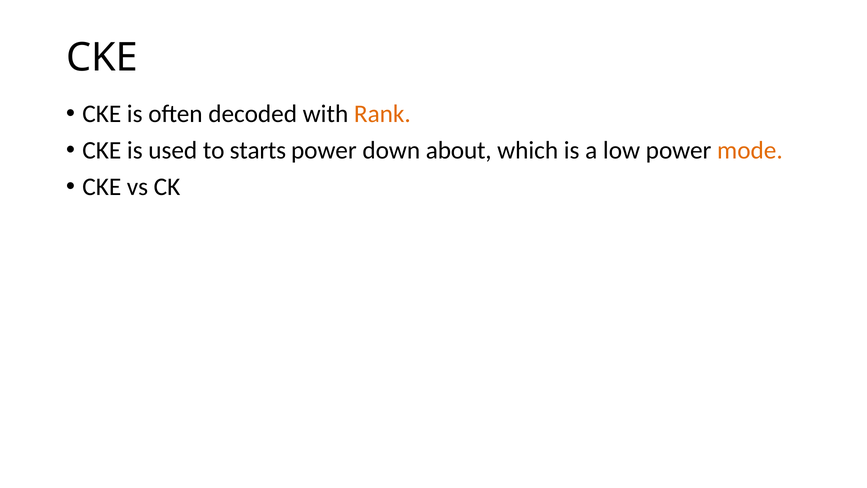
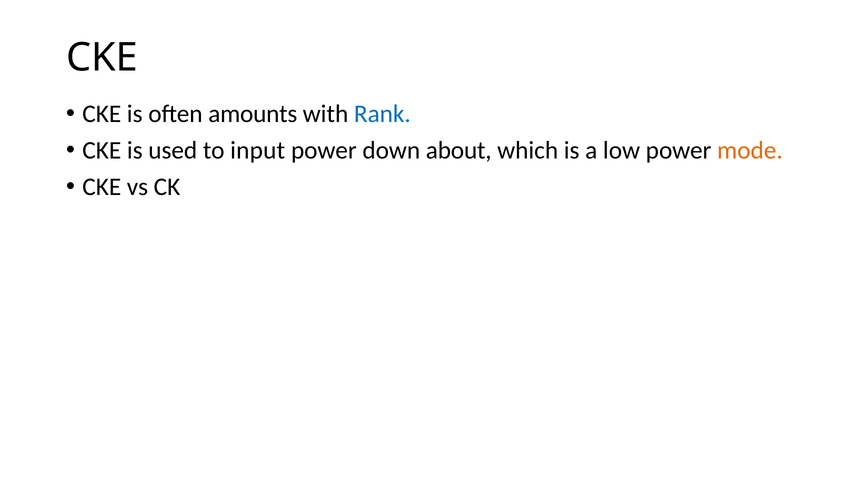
decoded: decoded -> amounts
Rank colour: orange -> blue
starts: starts -> input
